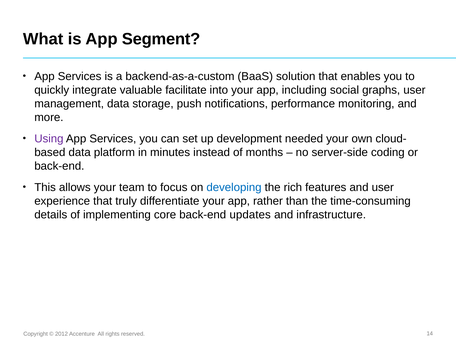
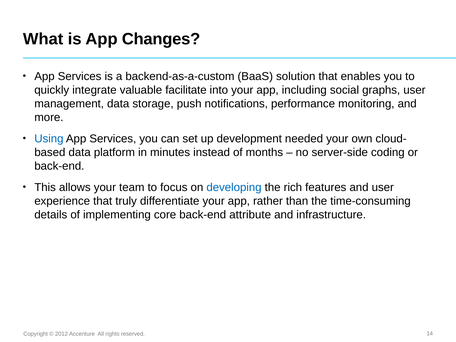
Segment: Segment -> Changes
Using colour: purple -> blue
updates: updates -> attribute
